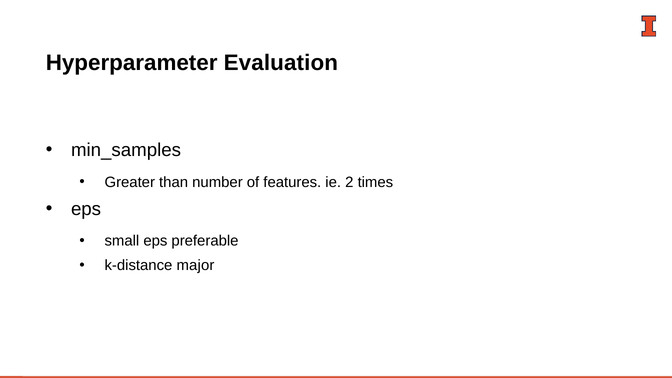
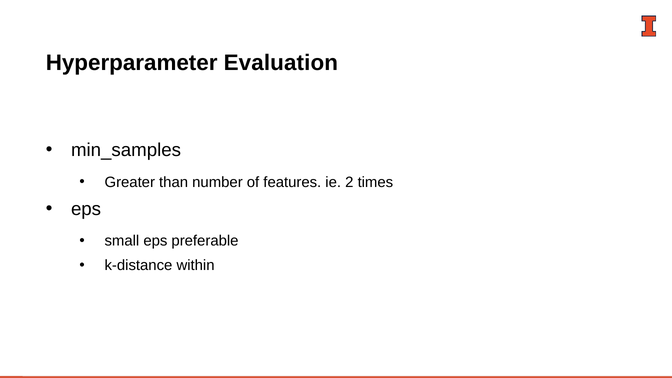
major: major -> within
